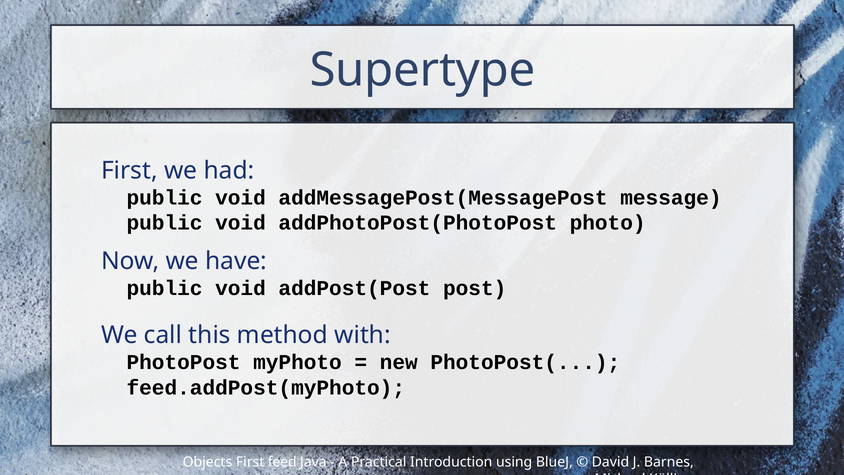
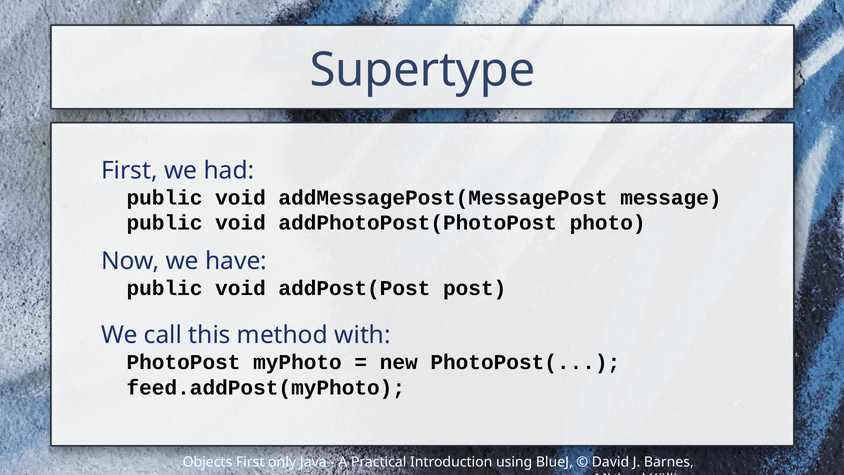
feed: feed -> only
